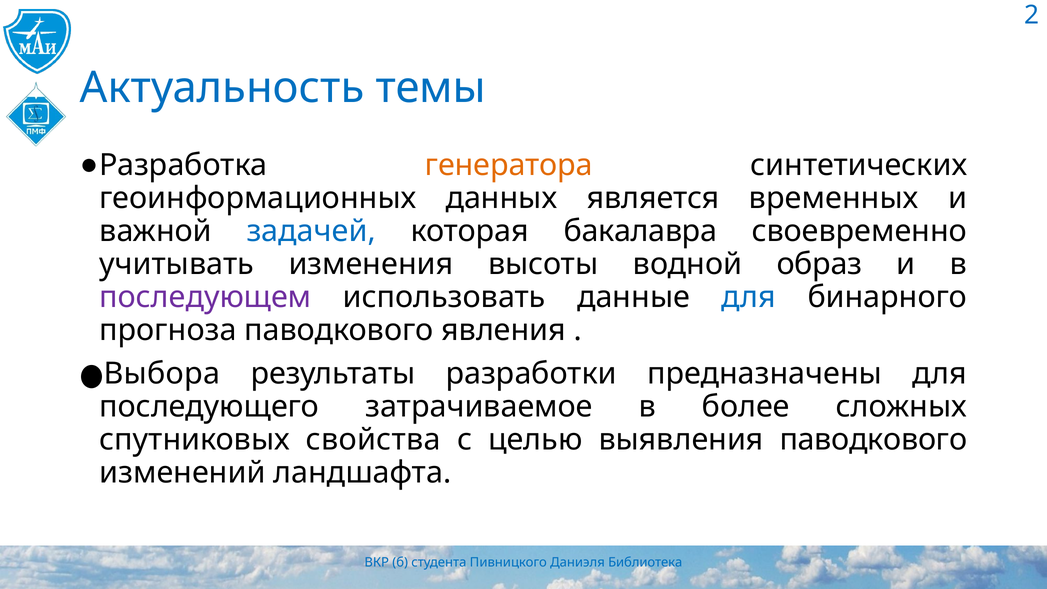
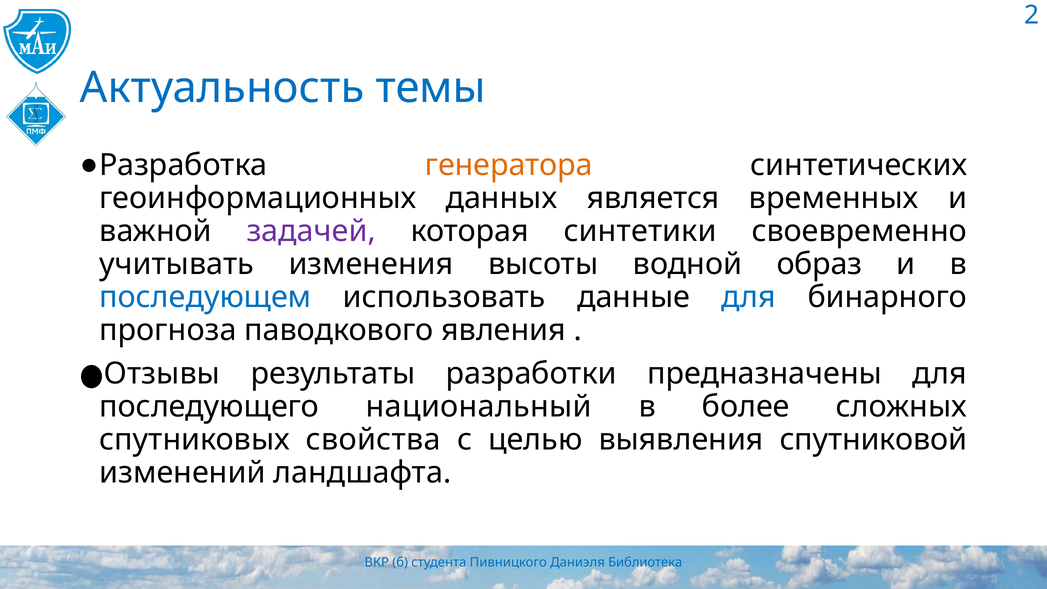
задачей colour: blue -> purple
бакалавра: бакалавра -> синтетики
последующем colour: purple -> blue
Выбора: Выбора -> Отзывы
затрачиваемое: затрачиваемое -> национальный
выявления паводкового: паводкового -> спутниковой
